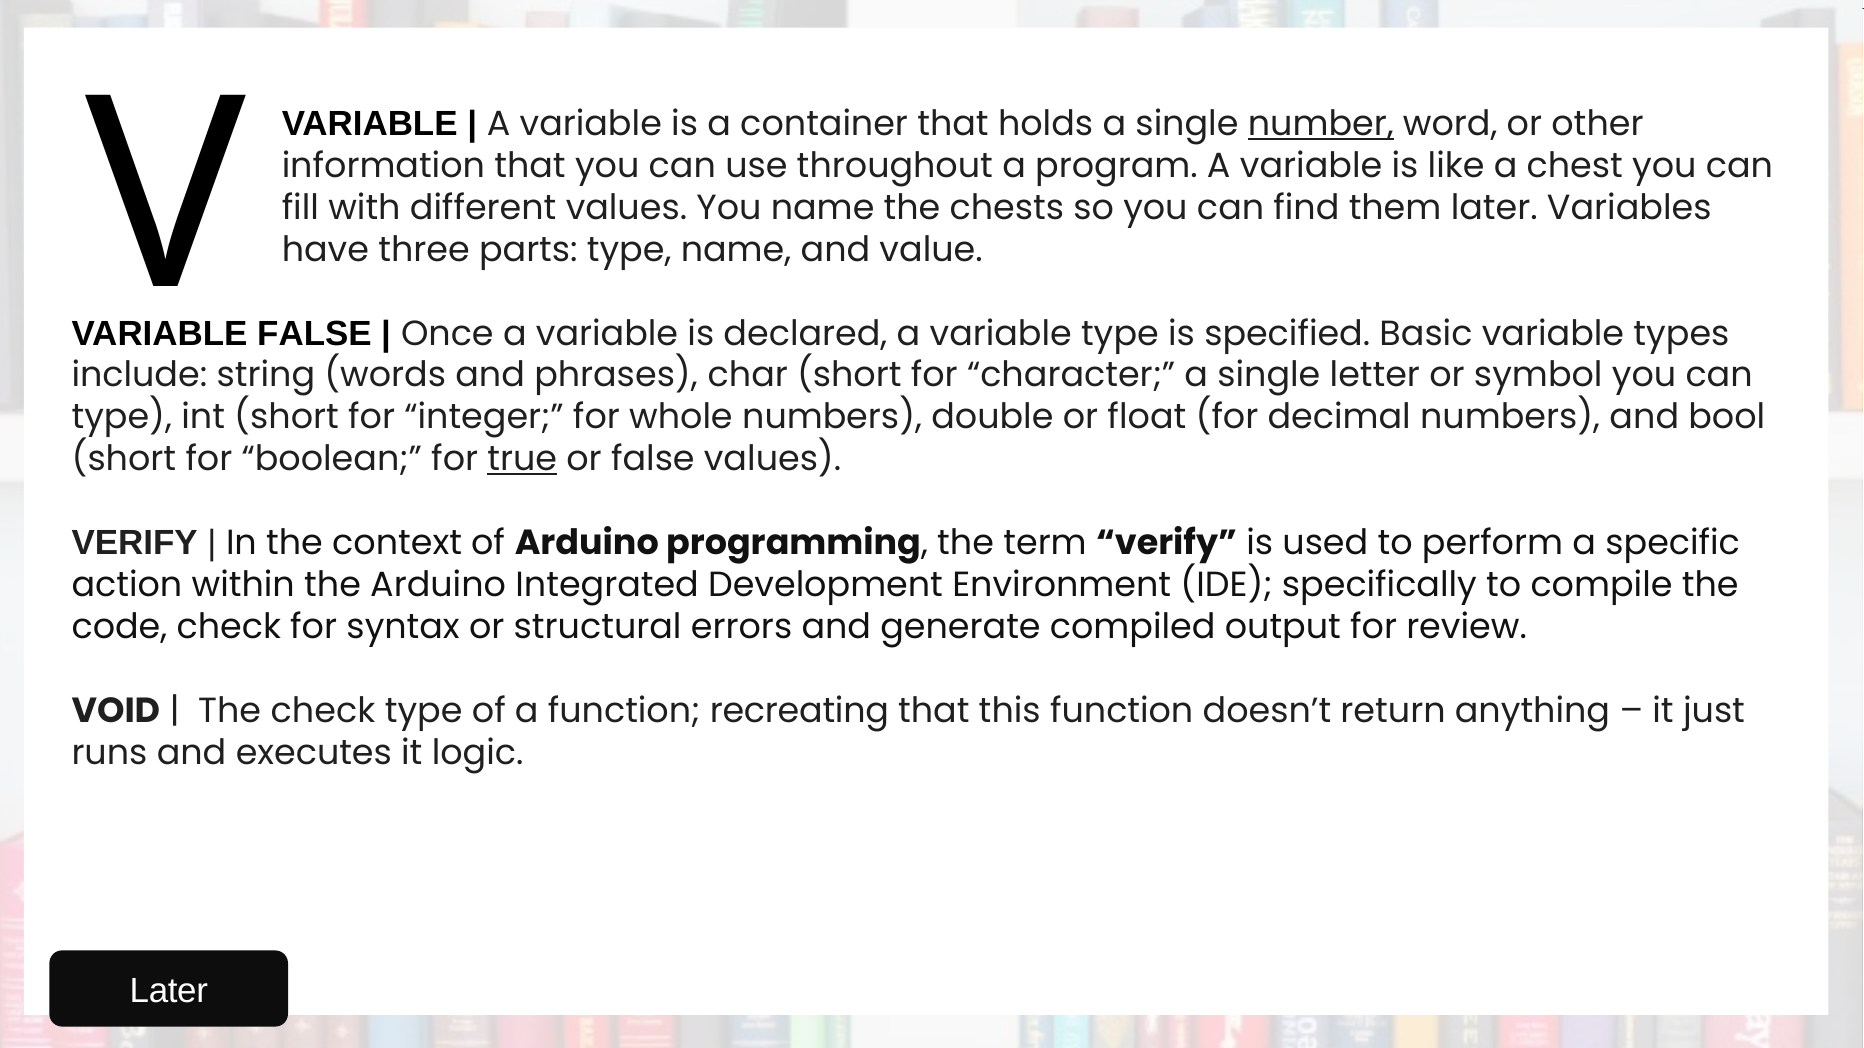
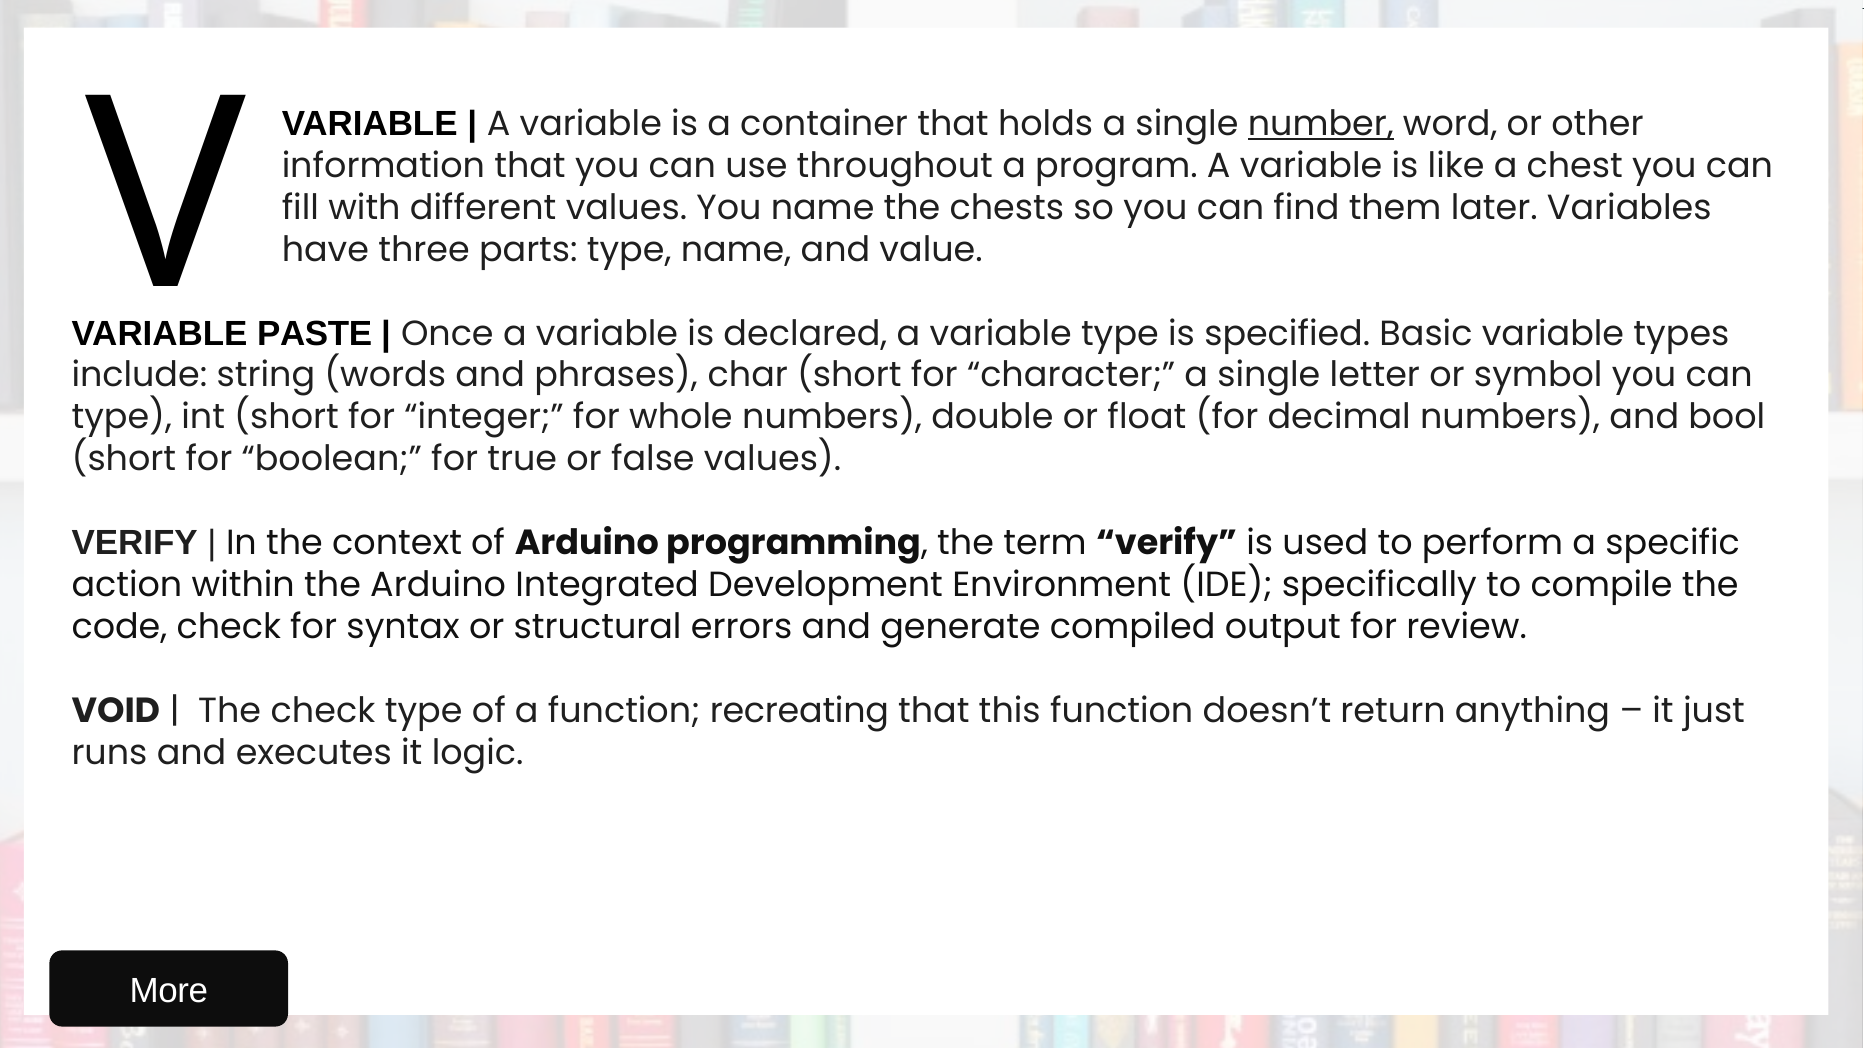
FALSE at (314, 334): FALSE -> PASTE
true underline: present -> none
Later at (169, 991): Later -> More
